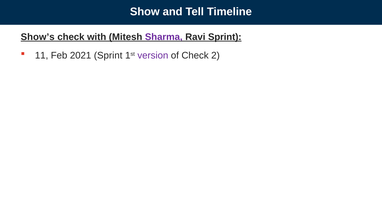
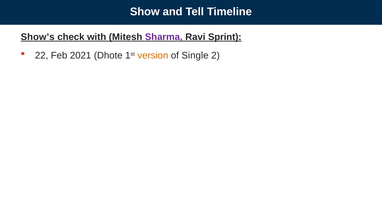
11: 11 -> 22
2021 Sprint: Sprint -> Dhote
version colour: purple -> orange
of Check: Check -> Single
